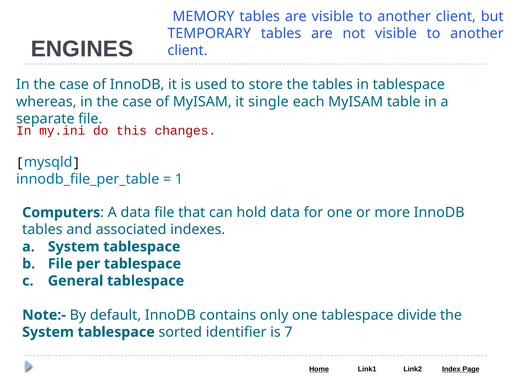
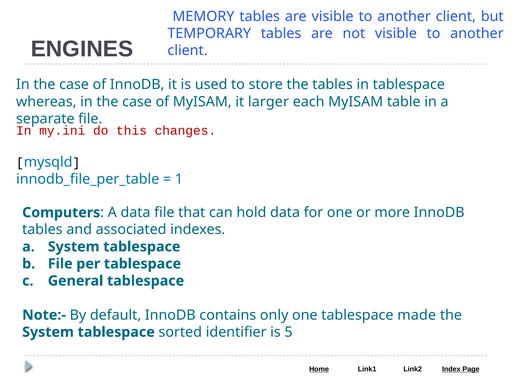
single: single -> larger
divide: divide -> made
7: 7 -> 5
